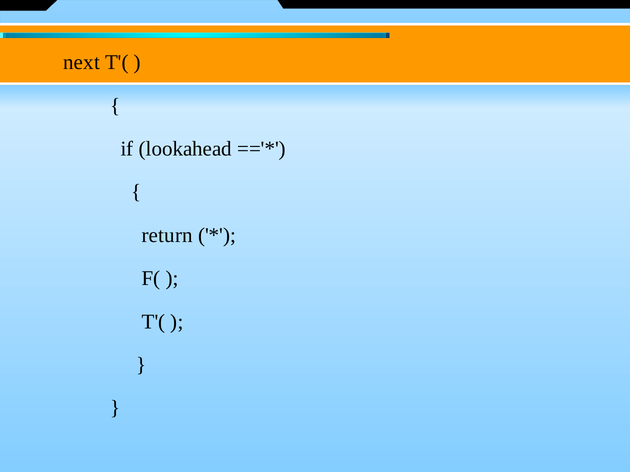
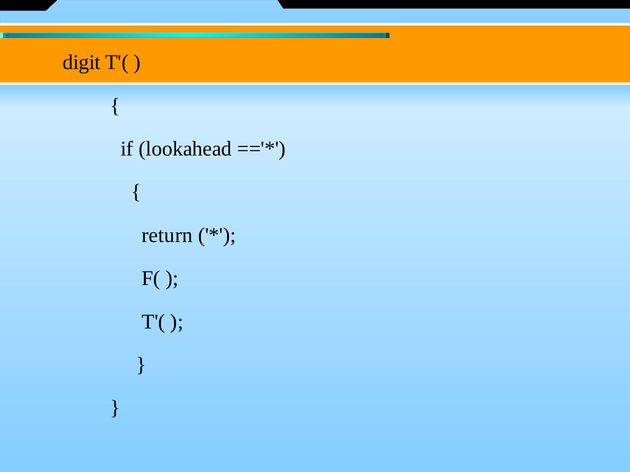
next: next -> digit
